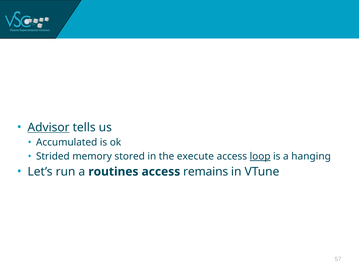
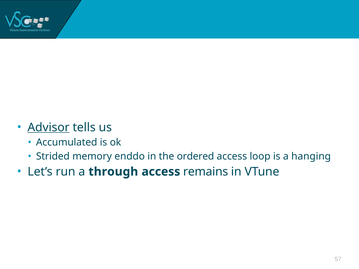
stored: stored -> enddo
execute: execute -> ordered
loop underline: present -> none
routines: routines -> through
